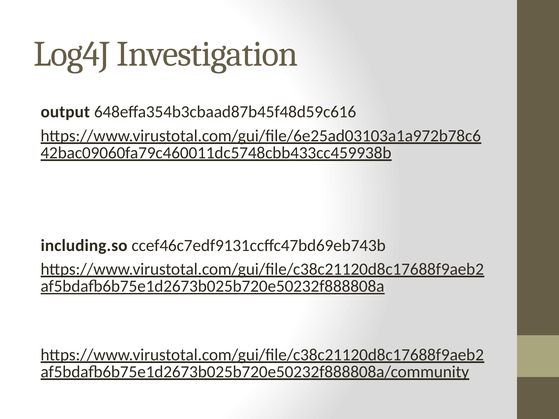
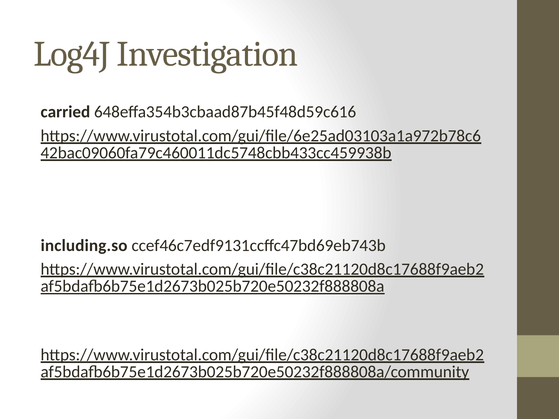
output: output -> carried
